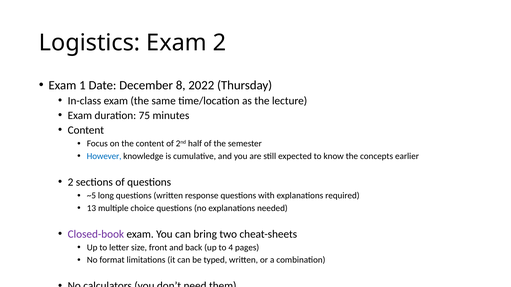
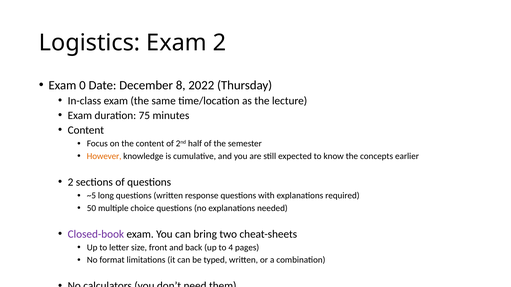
1: 1 -> 0
However colour: blue -> orange
13: 13 -> 50
